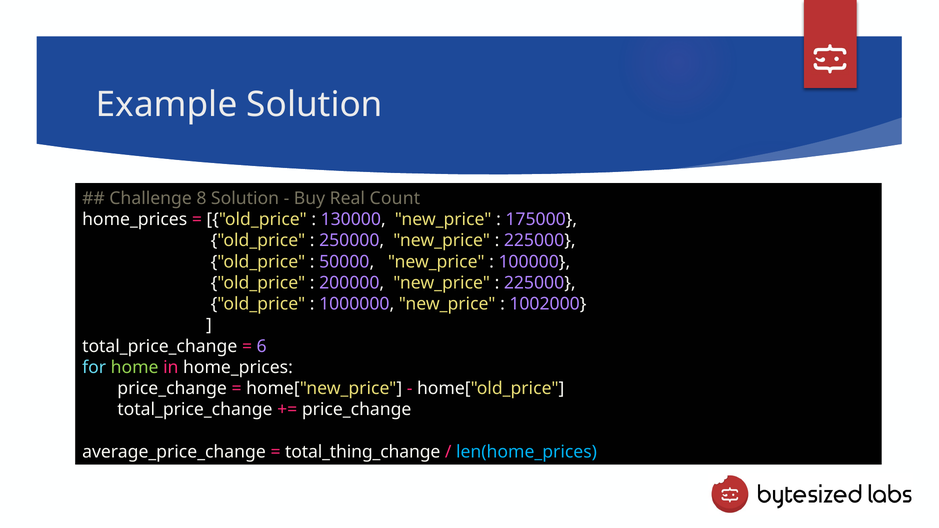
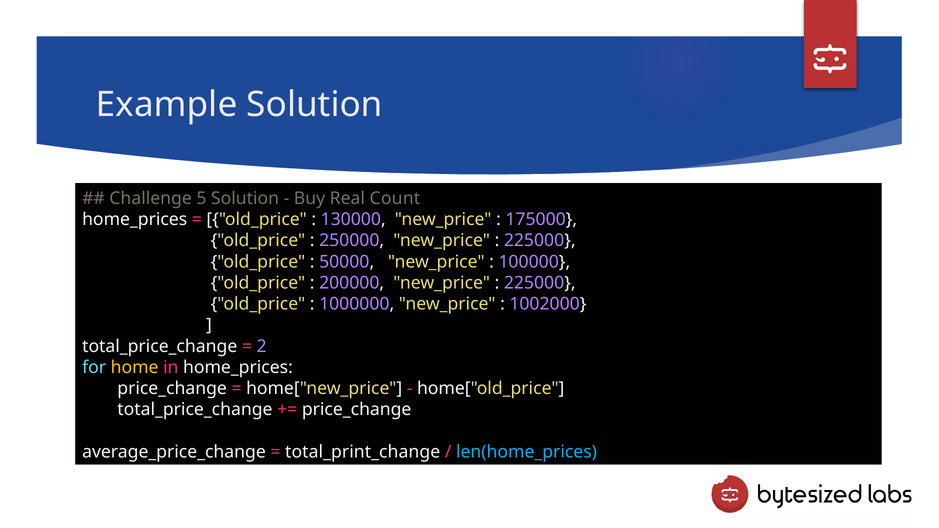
8: 8 -> 5
6: 6 -> 2
home colour: light green -> yellow
total_thing_change: total_thing_change -> total_print_change
